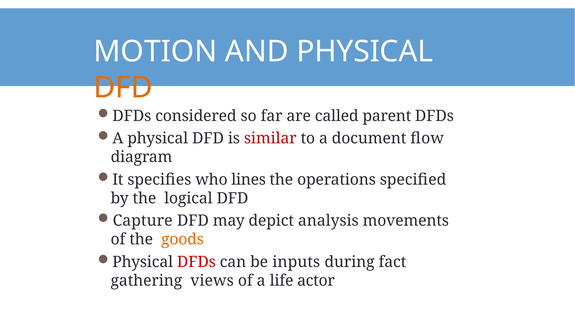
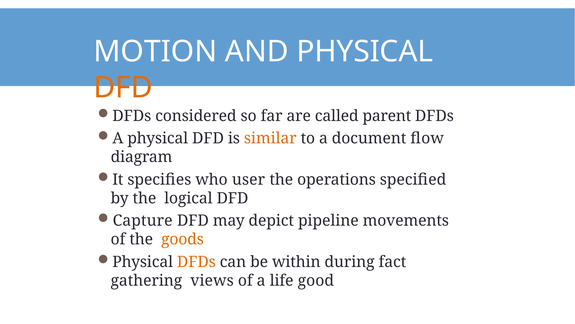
similar colour: red -> orange
lines: lines -> user
analysis: analysis -> pipeline
DFDs at (196, 261) colour: red -> orange
inputs: inputs -> within
actor: actor -> good
